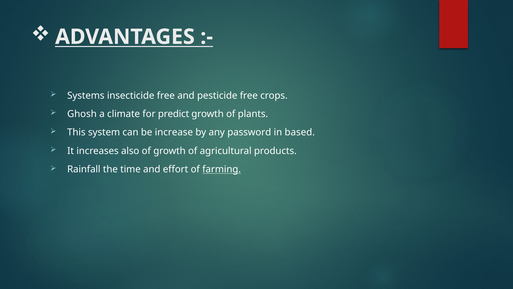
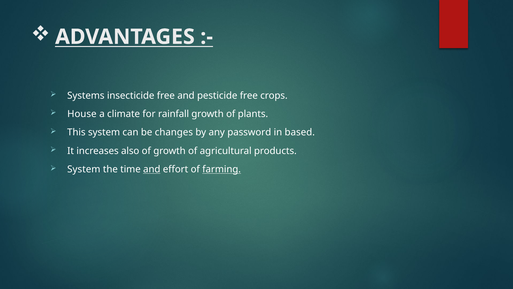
Ghosh: Ghosh -> House
predict: predict -> rainfall
increase: increase -> changes
Rainfall at (84, 169): Rainfall -> System
and at (152, 169) underline: none -> present
